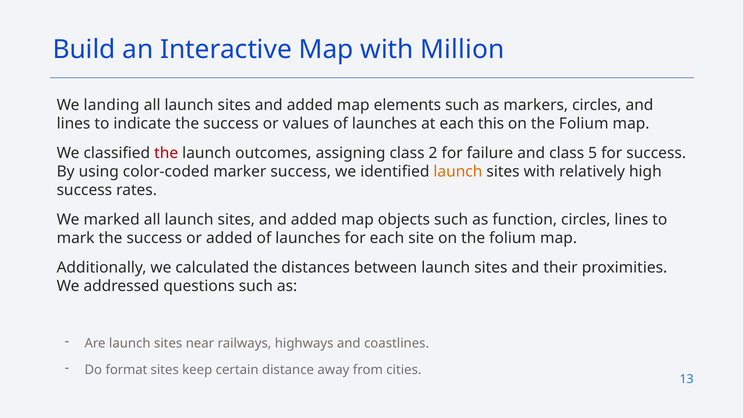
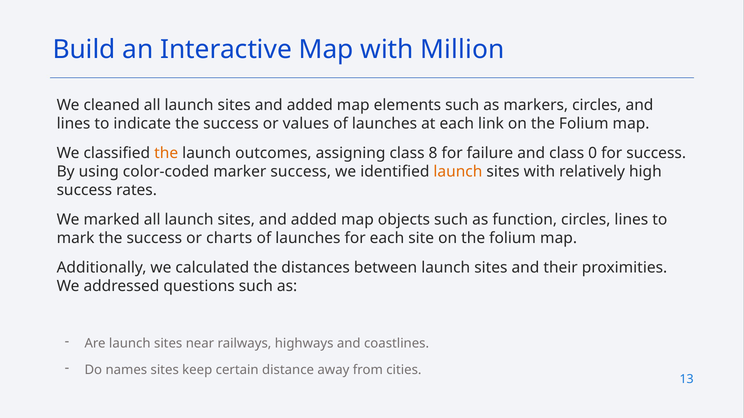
landing: landing -> cleaned
this: this -> link
the at (166, 153) colour: red -> orange
2: 2 -> 8
5: 5 -> 0
or added: added -> charts
format: format -> names
